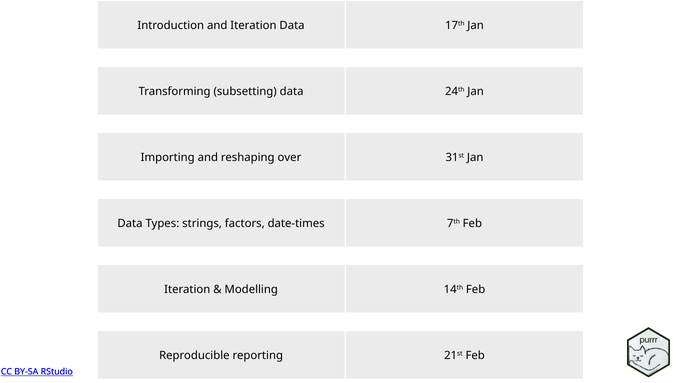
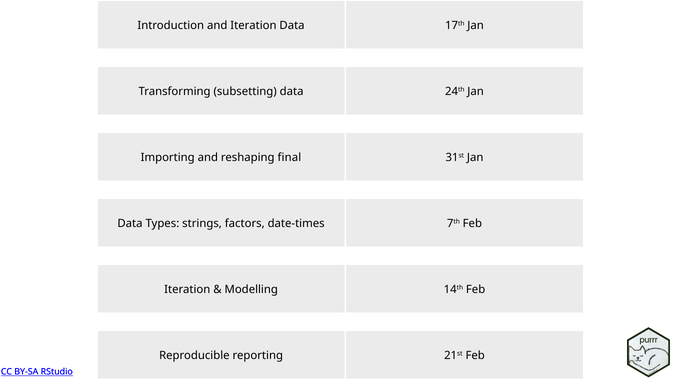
over: over -> final
